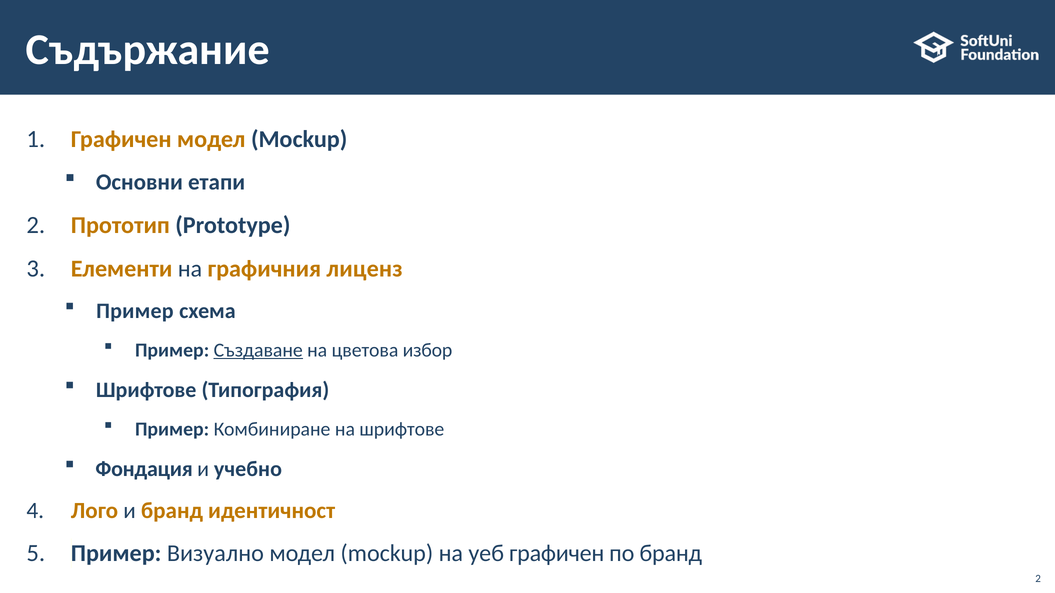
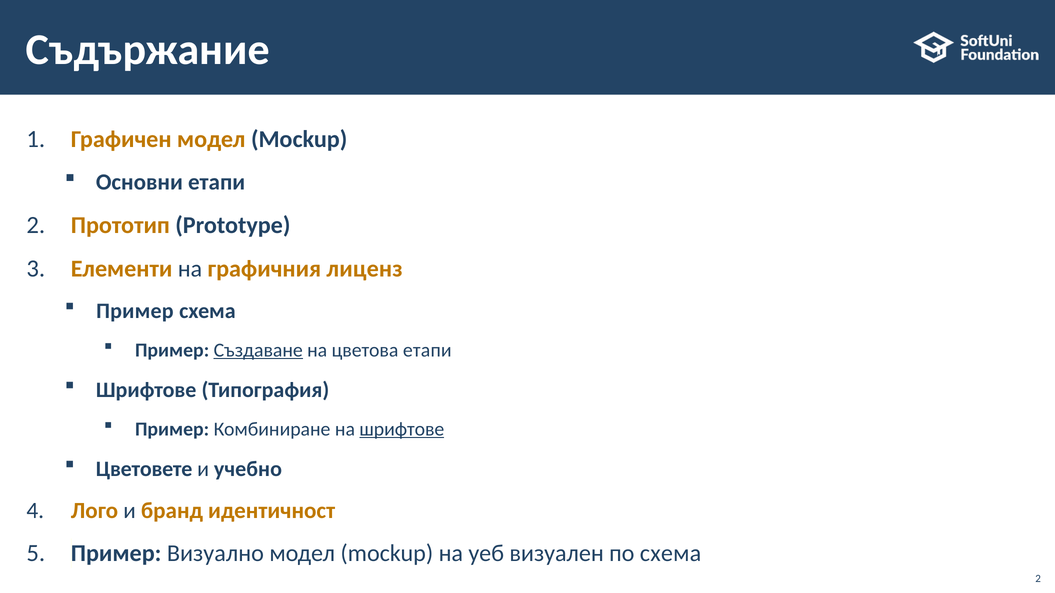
цветова избор: избор -> етапи
шрифтове at (402, 429) underline: none -> present
Фондация: Фондация -> Цветовете
уеб графичен: графичен -> визуален
по бранд: бранд -> схема
